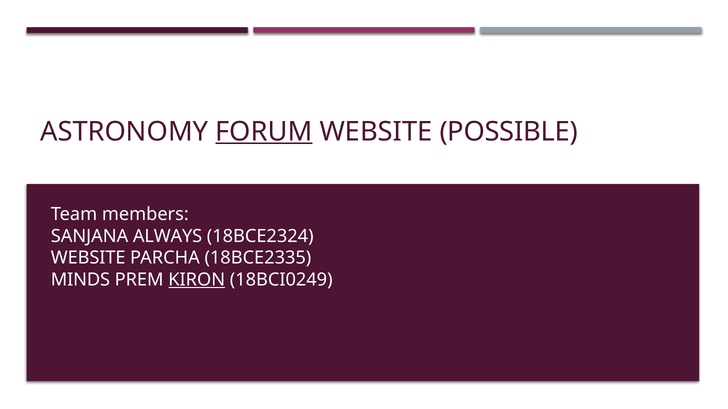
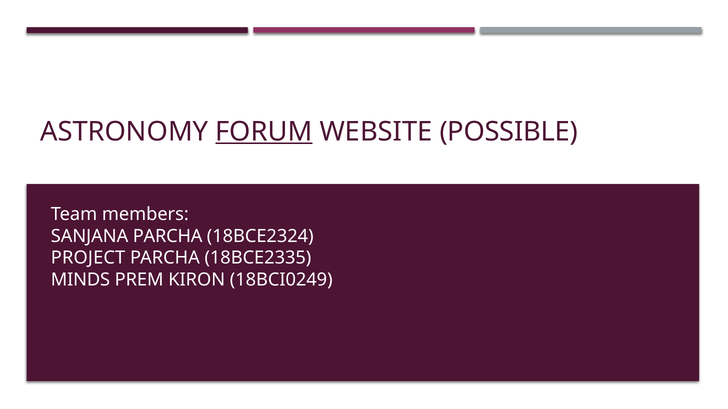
SANJANA ALWAYS: ALWAYS -> PARCHA
WEBSITE at (88, 258): WEBSITE -> PROJECT
KIRON underline: present -> none
